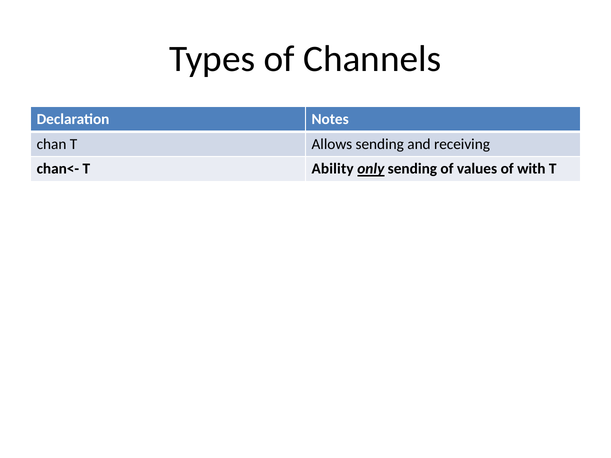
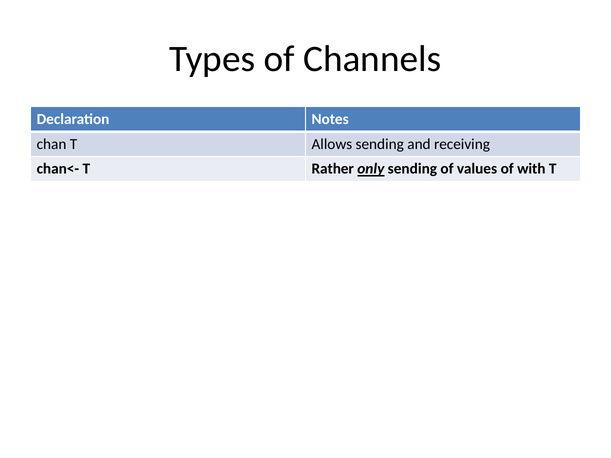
Ability: Ability -> Rather
